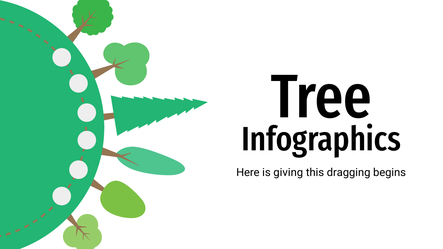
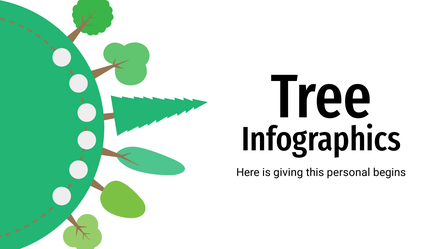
dragging: dragging -> personal
